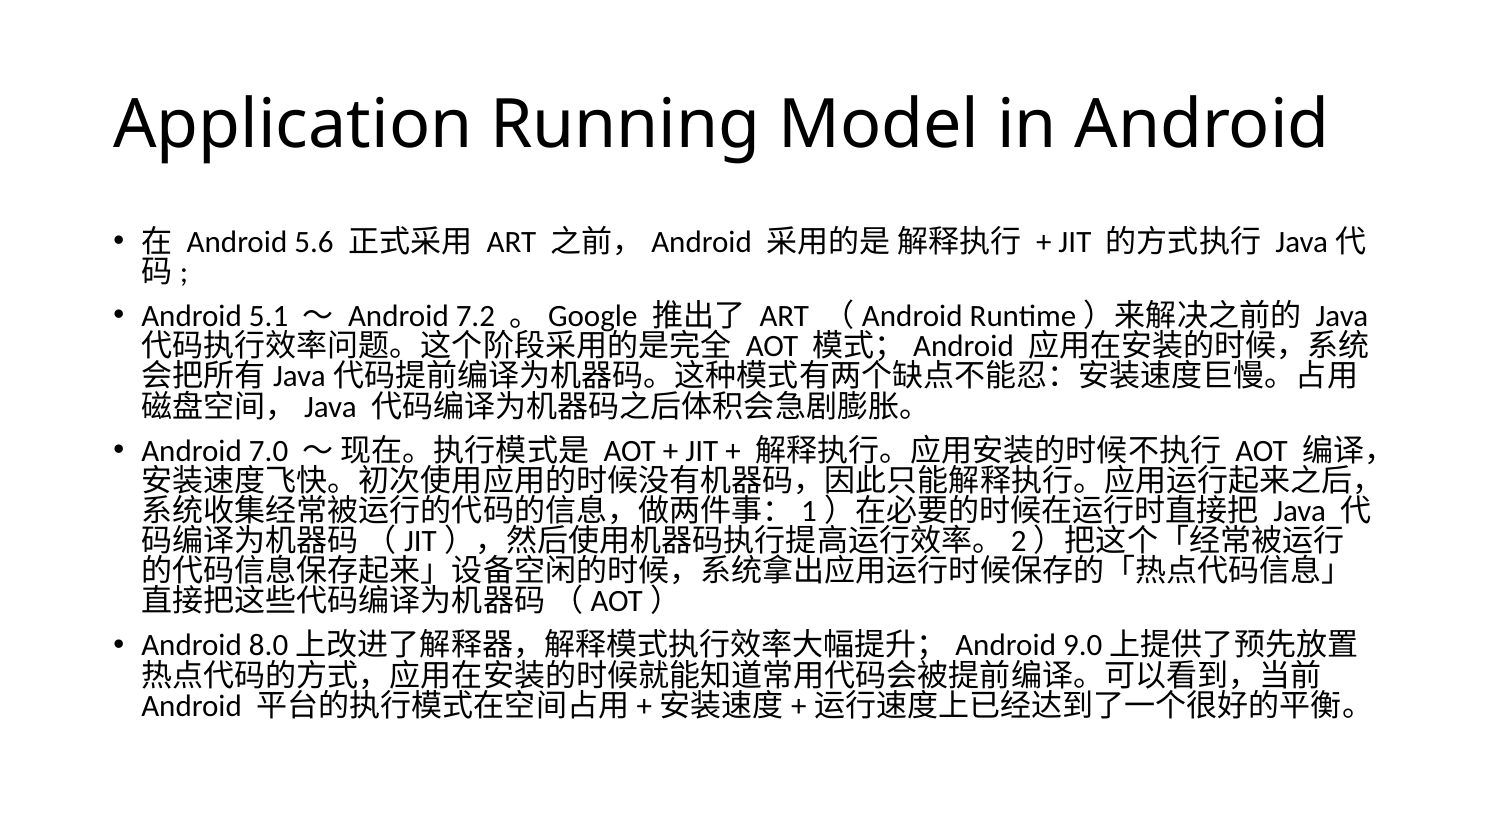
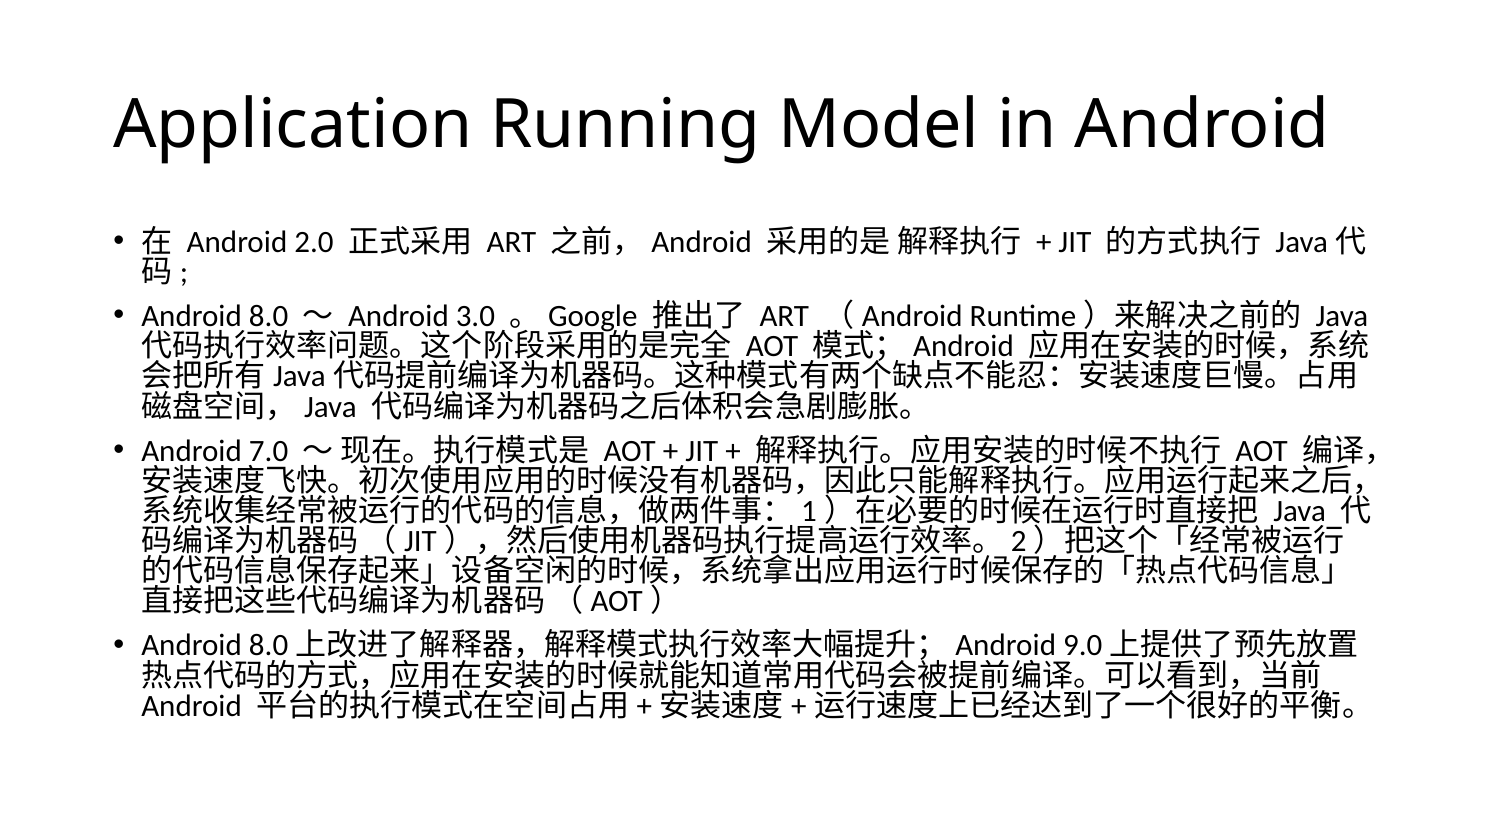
5.6: 5.6 -> 2.0
5.1: 5.1 -> 8.0
7.2: 7.2 -> 3.0
